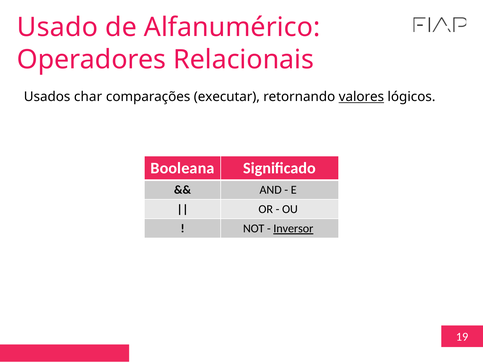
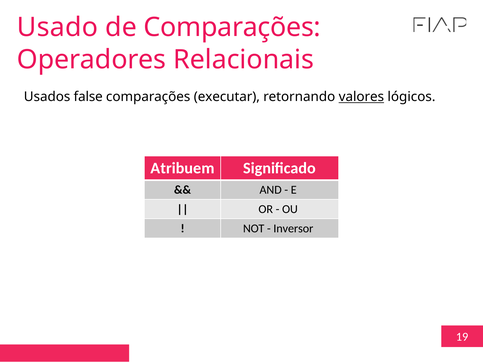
de Alfanumérico: Alfanumérico -> Comparações
char: char -> false
Booleana: Booleana -> Atribuem
Inversor underline: present -> none
